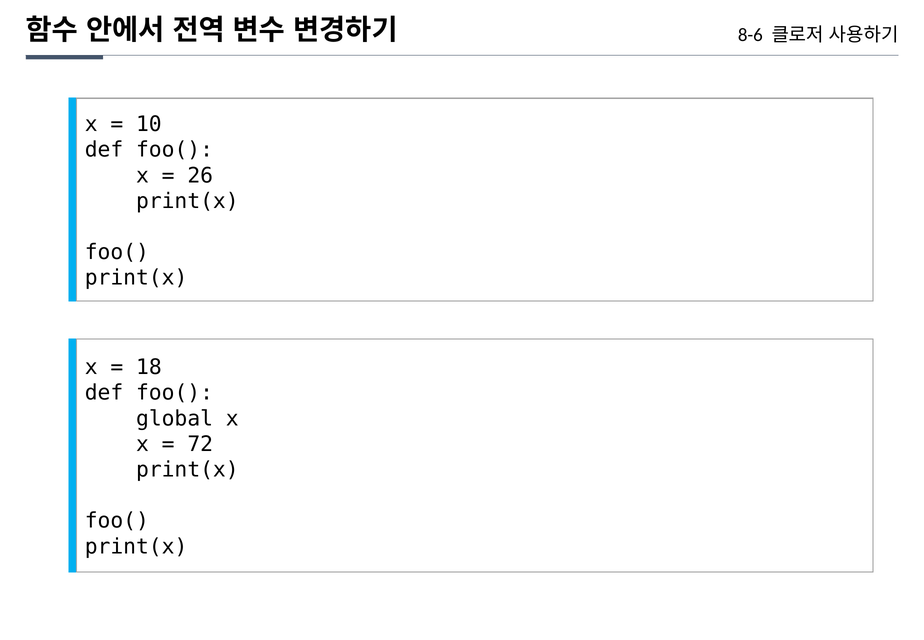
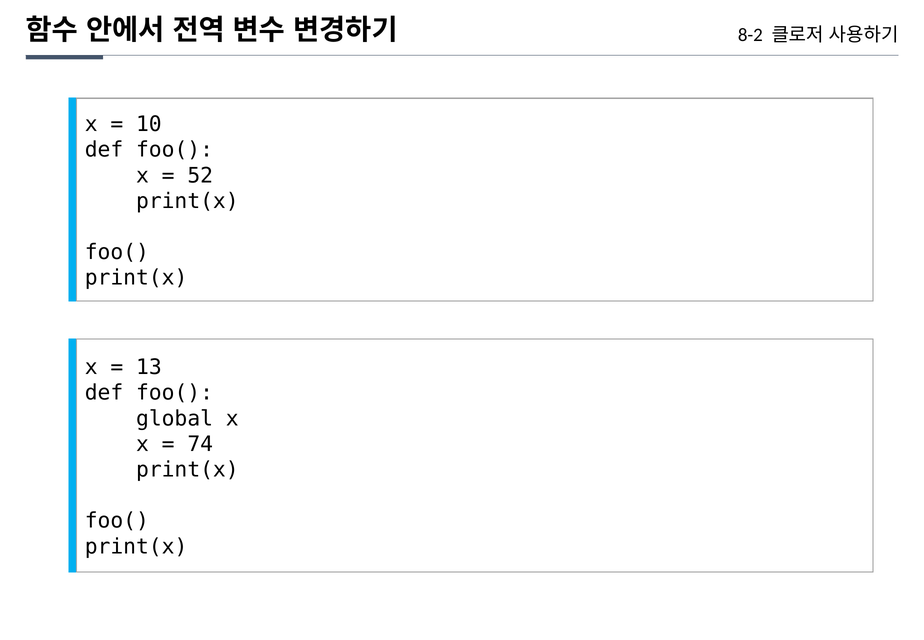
8-6: 8-6 -> 8-2
26: 26 -> 52
18: 18 -> 13
72: 72 -> 74
